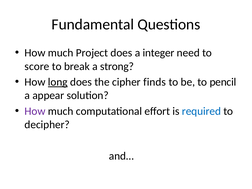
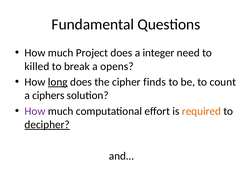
score: score -> killed
strong: strong -> opens
pencil: pencil -> count
appear: appear -> ciphers
required colour: blue -> orange
decipher underline: none -> present
